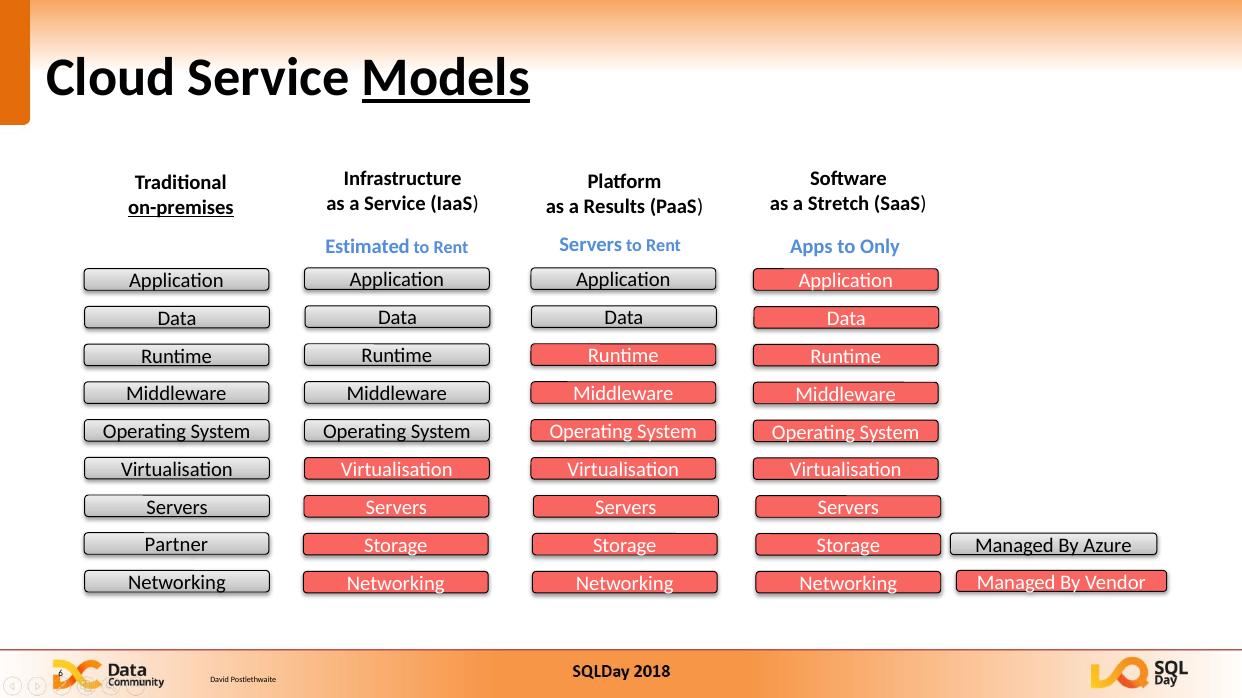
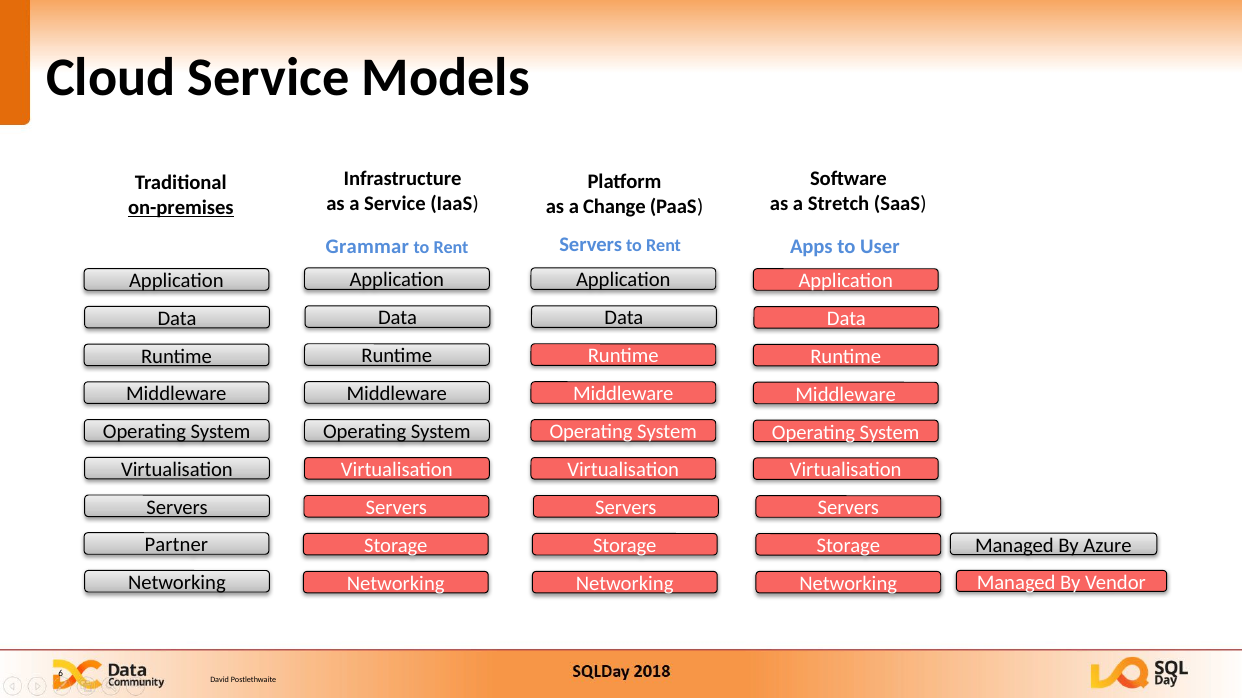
Models underline: present -> none
Results: Results -> Change
Estimated: Estimated -> Grammar
Only: Only -> User
